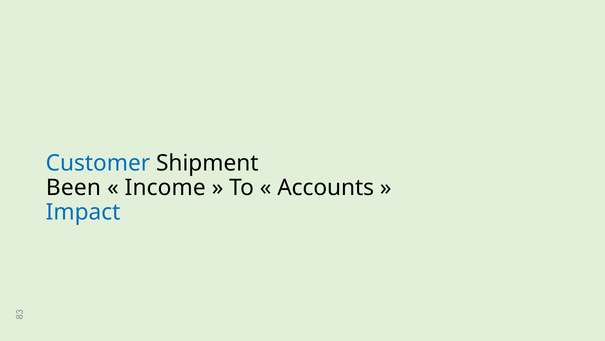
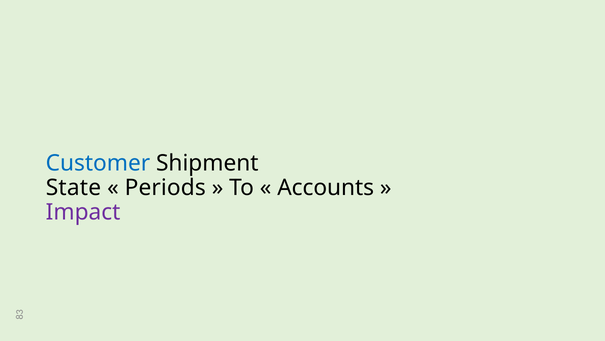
Been: Been -> State
Income: Income -> Periods
Impact colour: blue -> purple
